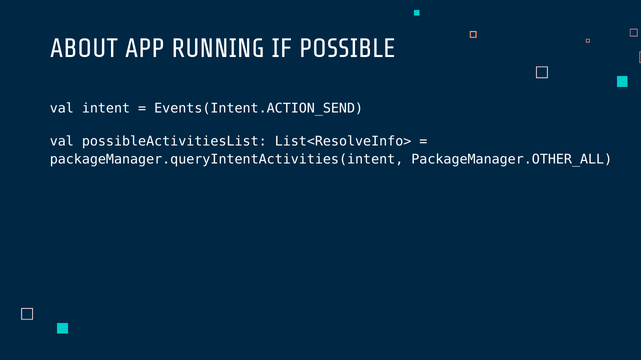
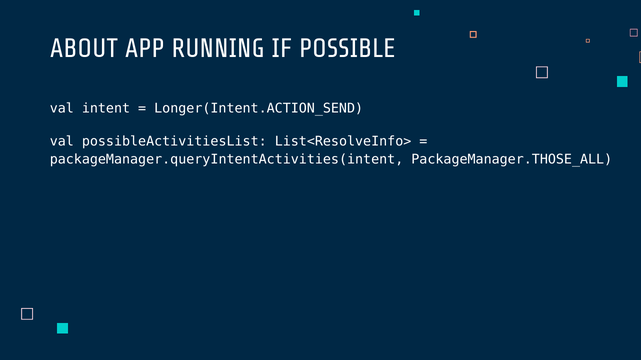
Events(Intent.ACTION_SEND: Events(Intent.ACTION_SEND -> Longer(Intent.ACTION_SEND
PackageManager.OTHER_ALL: PackageManager.OTHER_ALL -> PackageManager.THOSE_ALL
